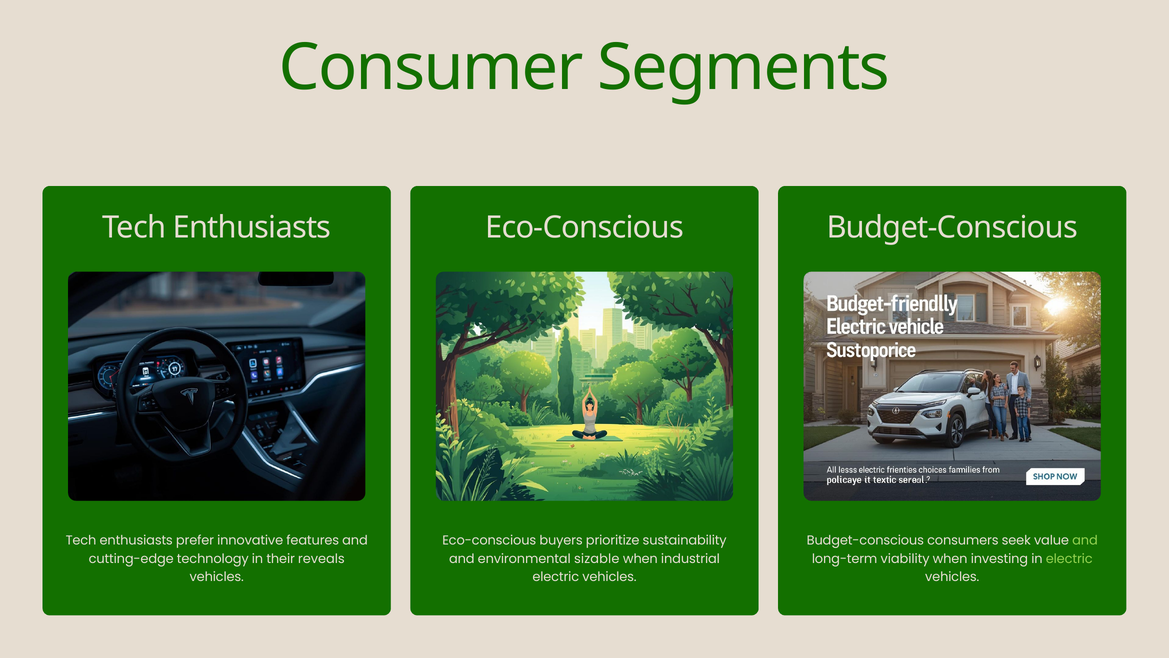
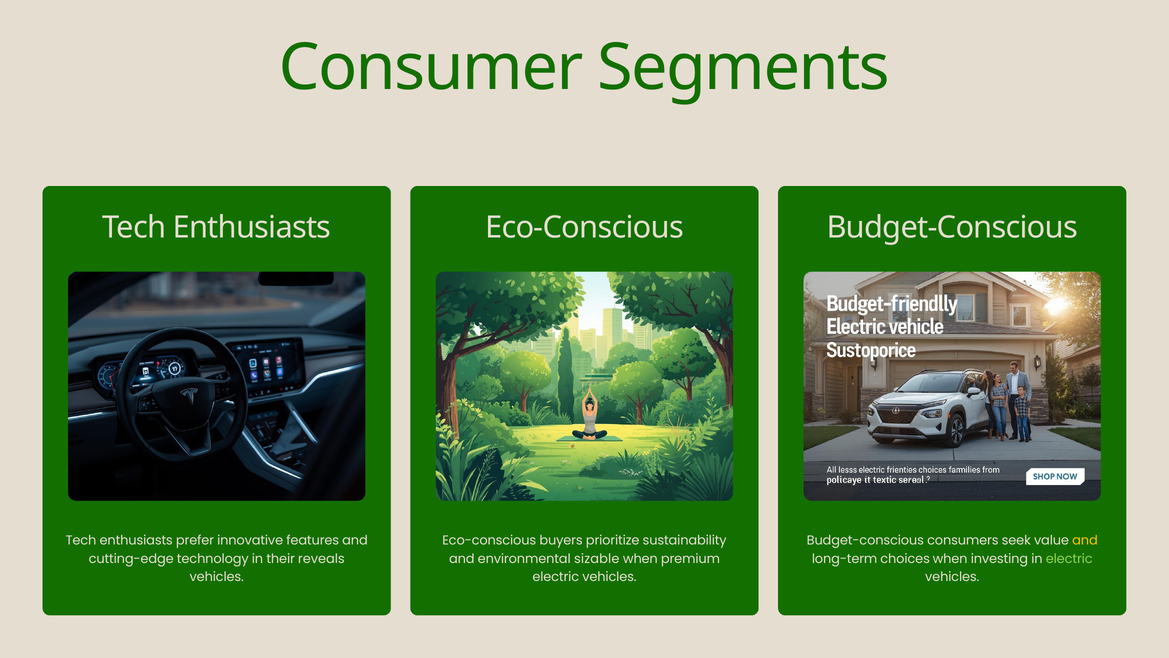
and at (1085, 540) colour: light green -> yellow
industrial: industrial -> premium
viability: viability -> choices
